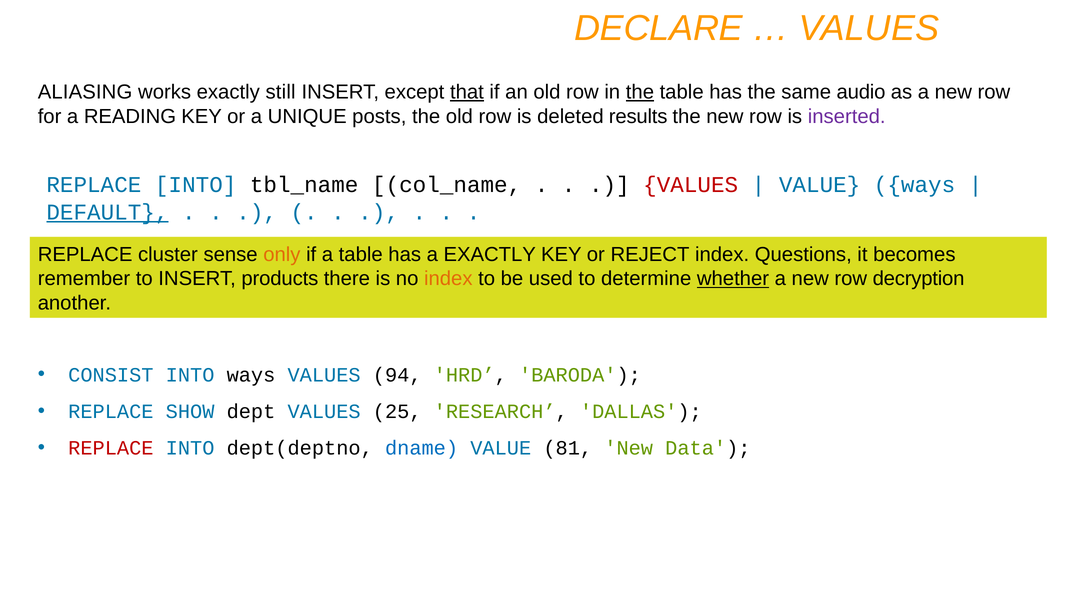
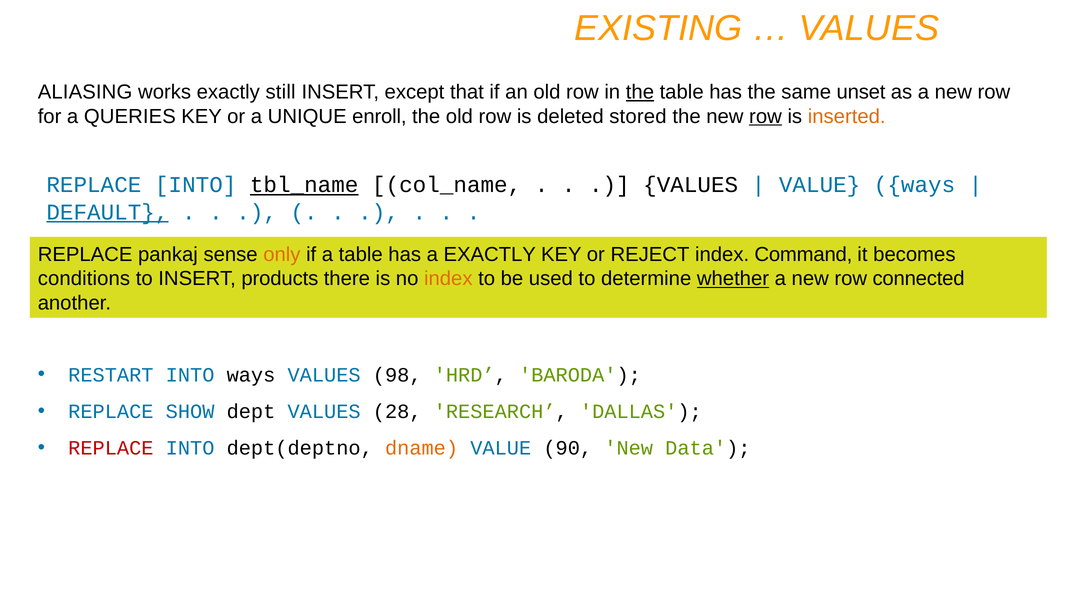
DECLARE: DECLARE -> EXISTING
that underline: present -> none
audio: audio -> unset
READING: READING -> QUERIES
posts: posts -> enroll
results: results -> stored
row at (765, 116) underline: none -> present
inserted colour: purple -> orange
tbl_name underline: none -> present
VALUES at (691, 185) colour: red -> black
cluster: cluster -> pankaj
Questions: Questions -> Command
remember: remember -> conditions
decryption: decryption -> connected
CONSIST: CONSIST -> RESTART
94: 94 -> 98
25: 25 -> 28
dname colour: blue -> orange
81: 81 -> 90
